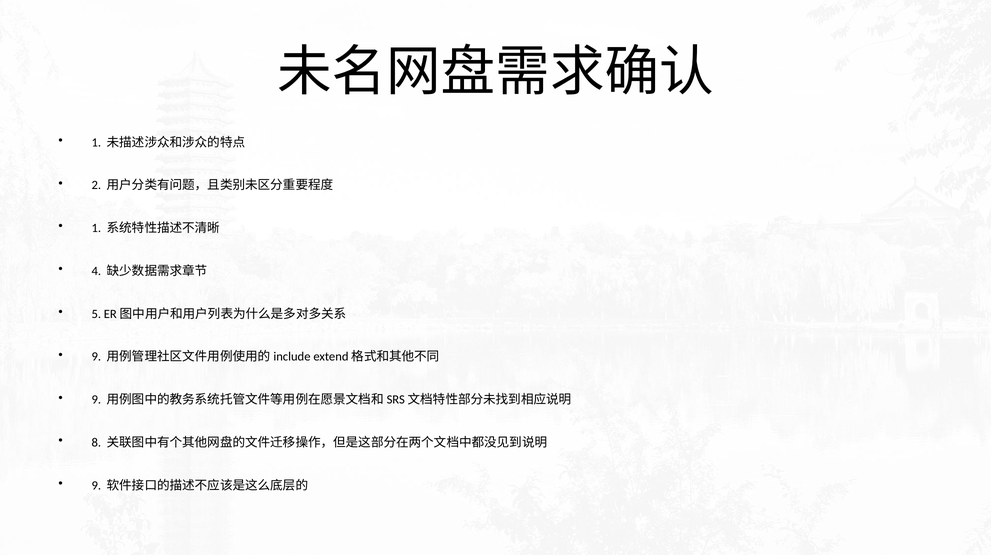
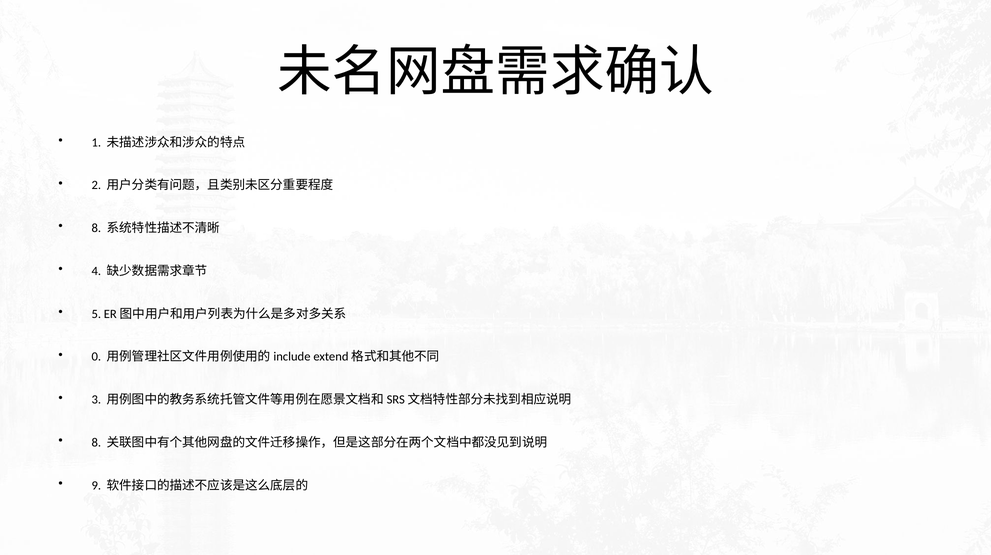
1 at (96, 228): 1 -> 8
9 at (96, 357): 9 -> 0
9 at (96, 400): 9 -> 3
